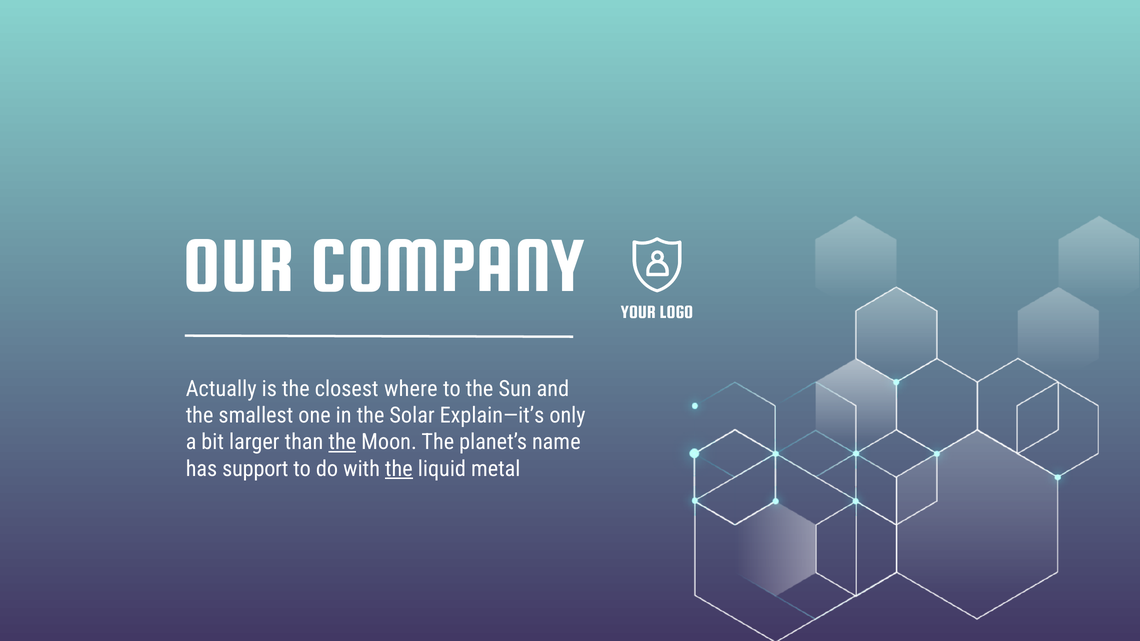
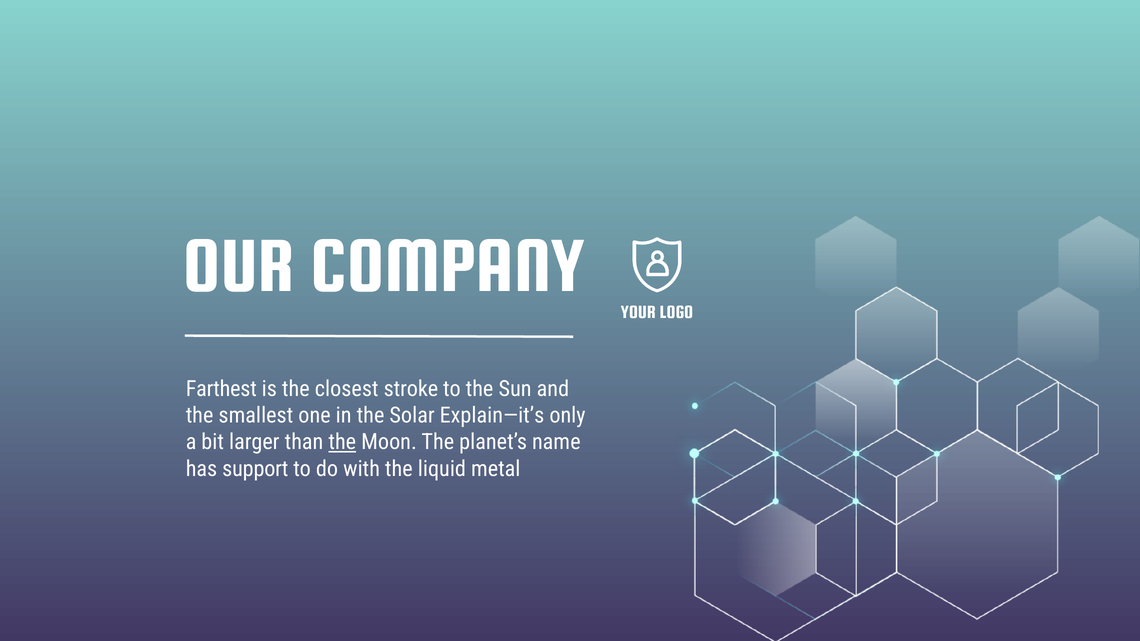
Actually: Actually -> Farthest
where: where -> stroke
the at (399, 469) underline: present -> none
